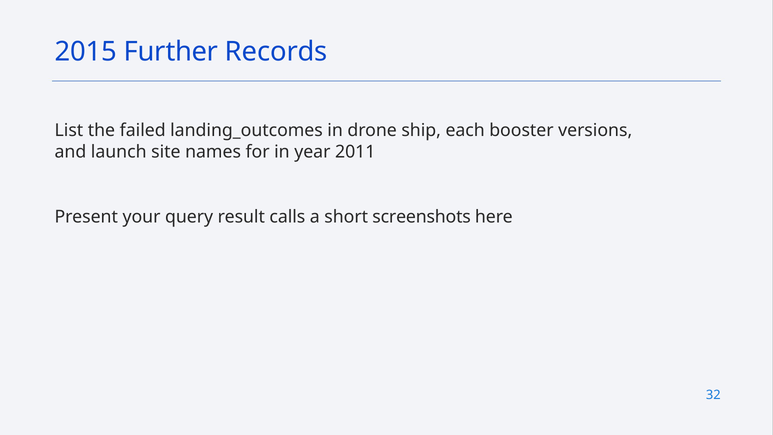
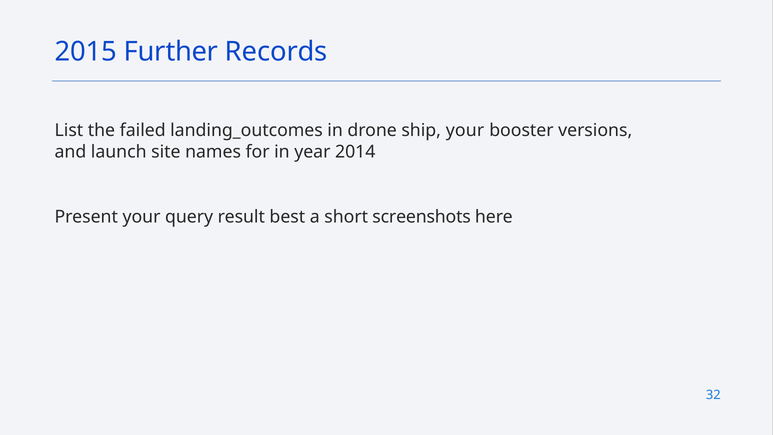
ship each: each -> your
2011: 2011 -> 2014
calls: calls -> best
